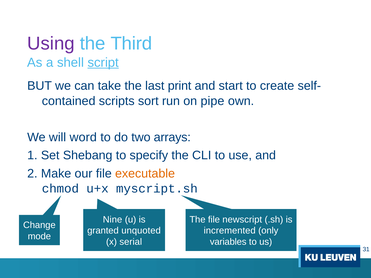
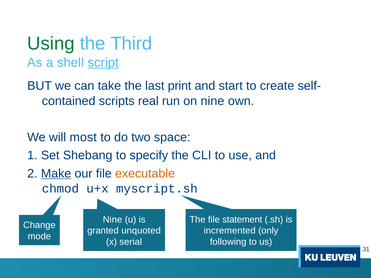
Using colour: purple -> green
sort: sort -> real
on pipe: pipe -> nine
word: word -> most
arrays: arrays -> space
Make underline: none -> present
newscript: newscript -> statement
variables: variables -> following
